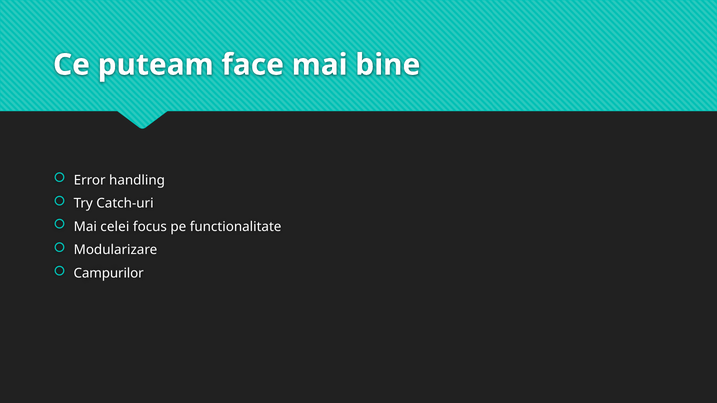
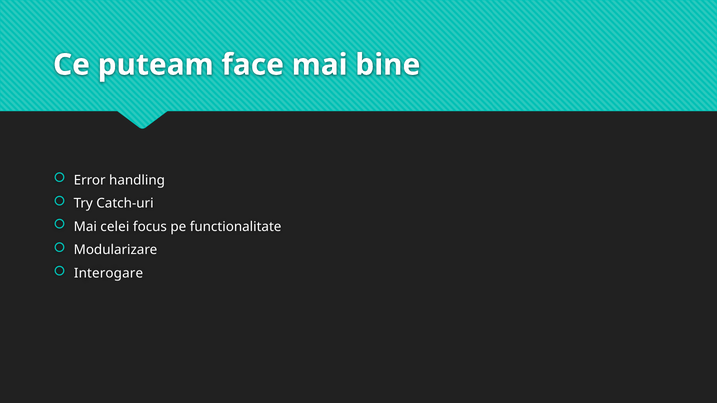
Campurilor: Campurilor -> Interogare
